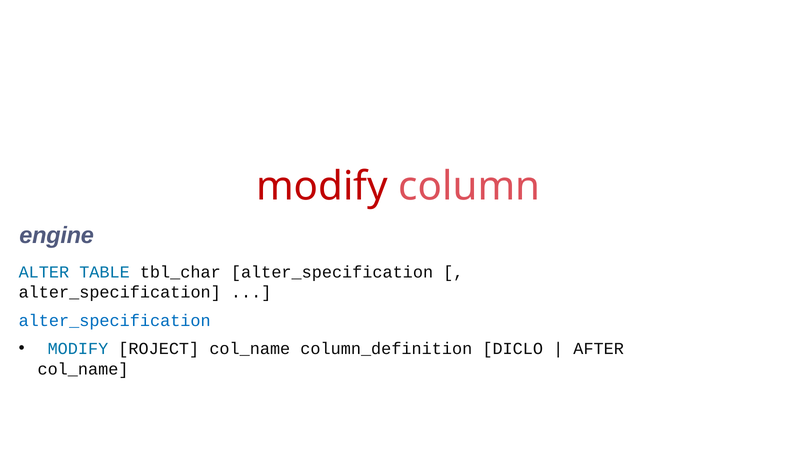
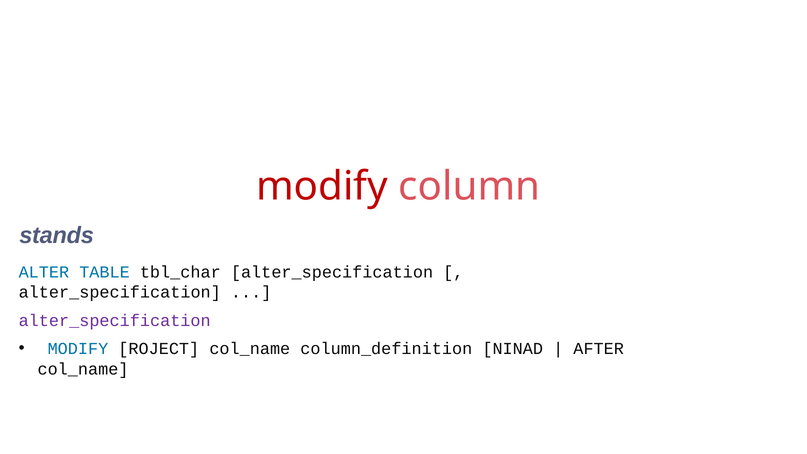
engine: engine -> stands
alter_specification at (115, 321) colour: blue -> purple
DICLO: DICLO -> NINAD
